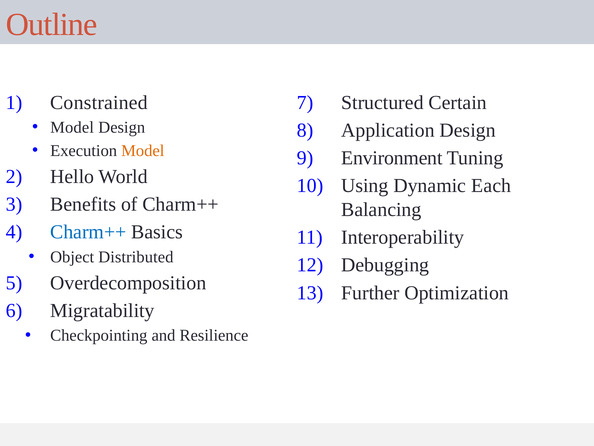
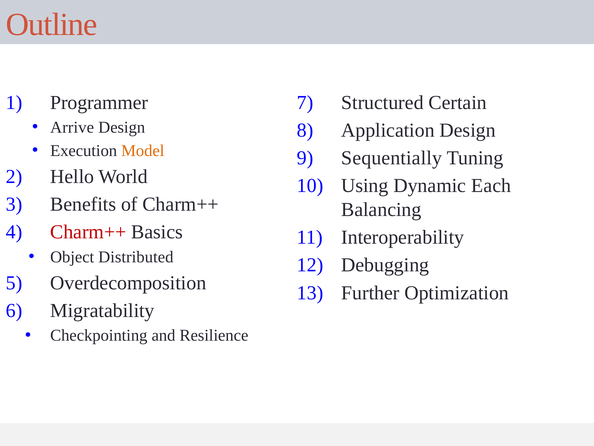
Constrained: Constrained -> Programmer
Model at (72, 127): Model -> Arrive
Environment: Environment -> Sequentially
Charm++ at (88, 232) colour: blue -> red
